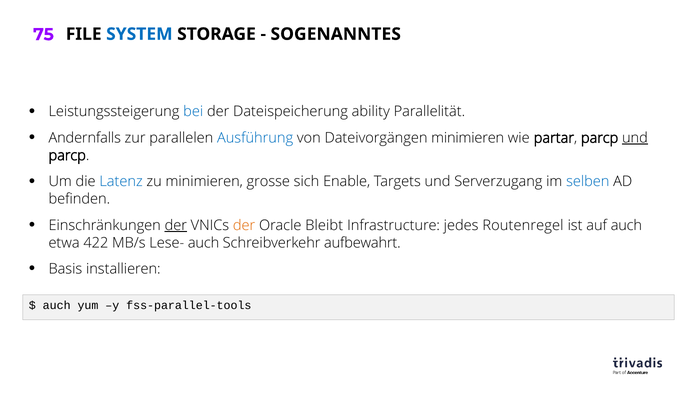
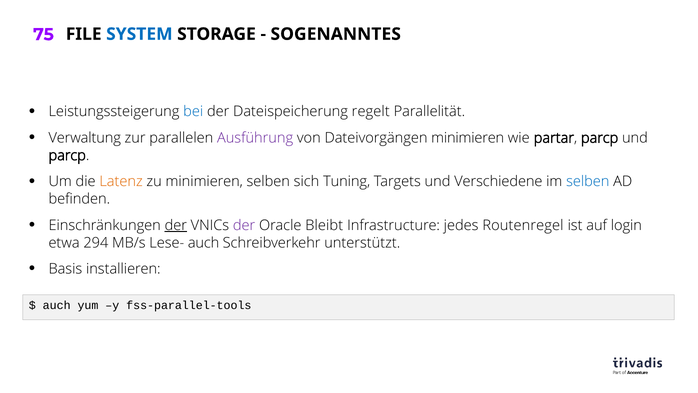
ability: ability -> regelt
Andernfalls: Andernfalls -> Verwaltung
Ausführung colour: blue -> purple
und at (635, 138) underline: present -> none
Latenz colour: blue -> orange
minimieren grosse: grosse -> selben
Enable: Enable -> Tuning
Serverzugang: Serverzugang -> Verschiedene
der at (244, 225) colour: orange -> purple
auf auch: auch -> login
422: 422 -> 294
aufbewahrt: aufbewahrt -> unterstützt
